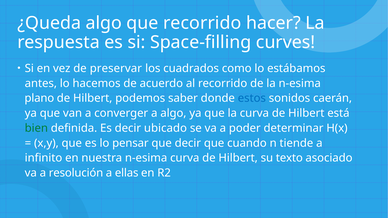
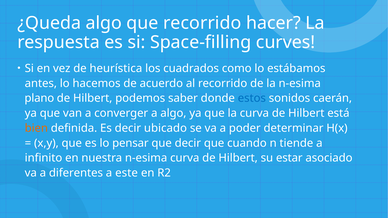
preservar: preservar -> heurística
bien colour: green -> orange
texto: texto -> estar
resolución: resolución -> diferentes
ellas: ellas -> este
